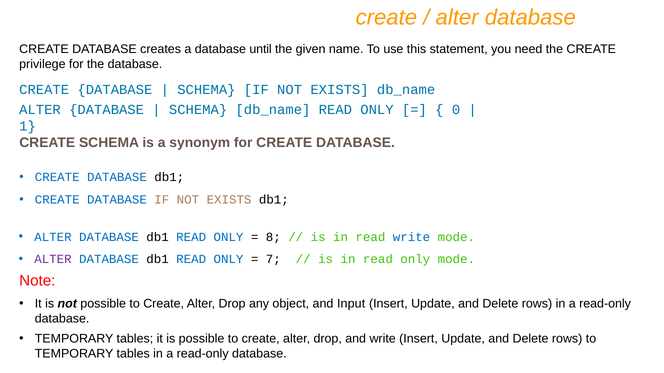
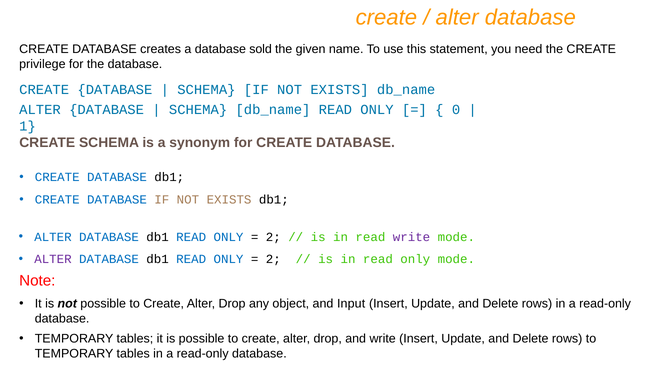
until: until -> sold
8 at (273, 237): 8 -> 2
write at (412, 237) colour: blue -> purple
7 at (273, 260): 7 -> 2
